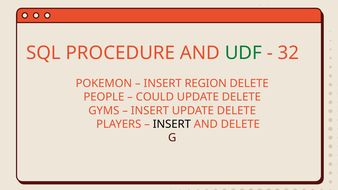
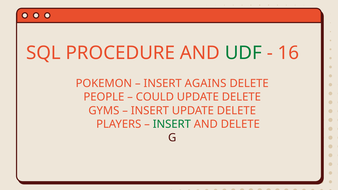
32: 32 -> 16
REGION: REGION -> AGAINS
INSERT at (172, 124) colour: black -> green
